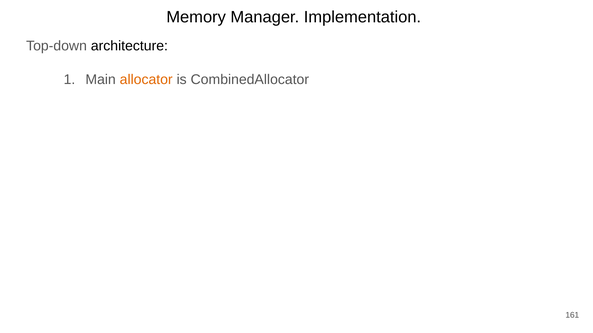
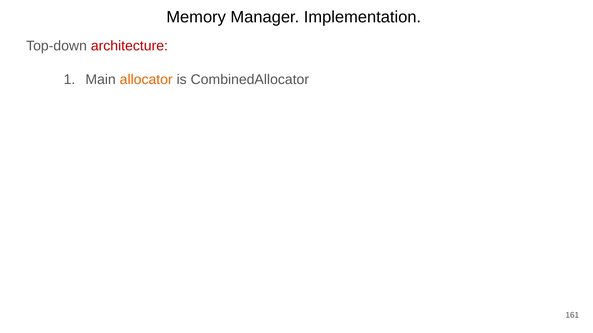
architecture colour: black -> red
